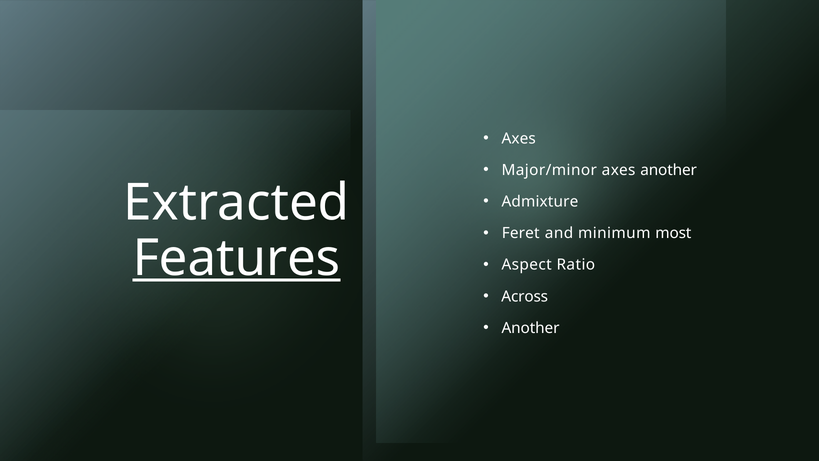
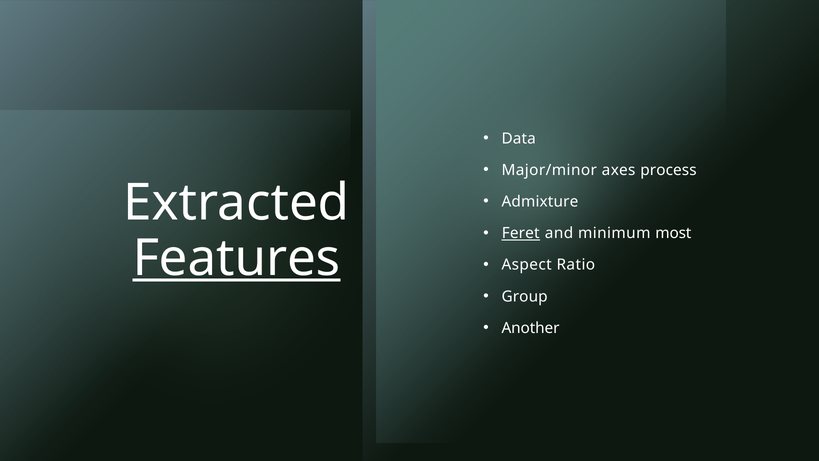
Axes at (519, 138): Axes -> Data
axes another: another -> process
Feret underline: none -> present
Across: Across -> Group
